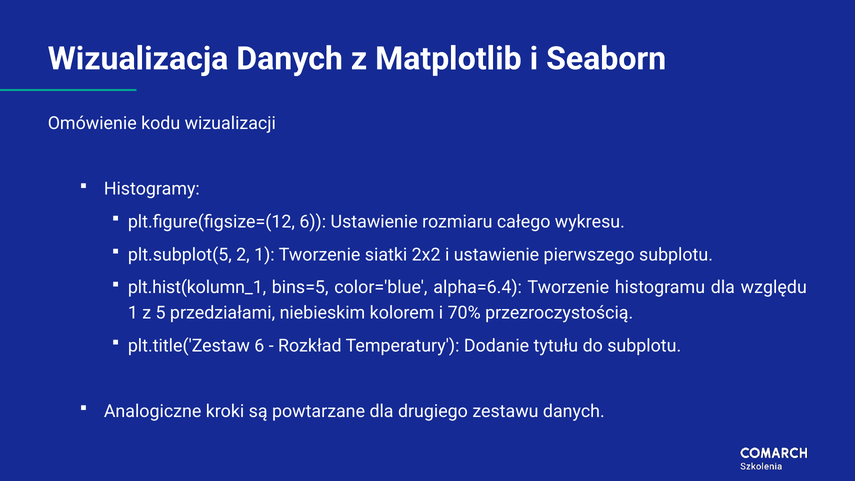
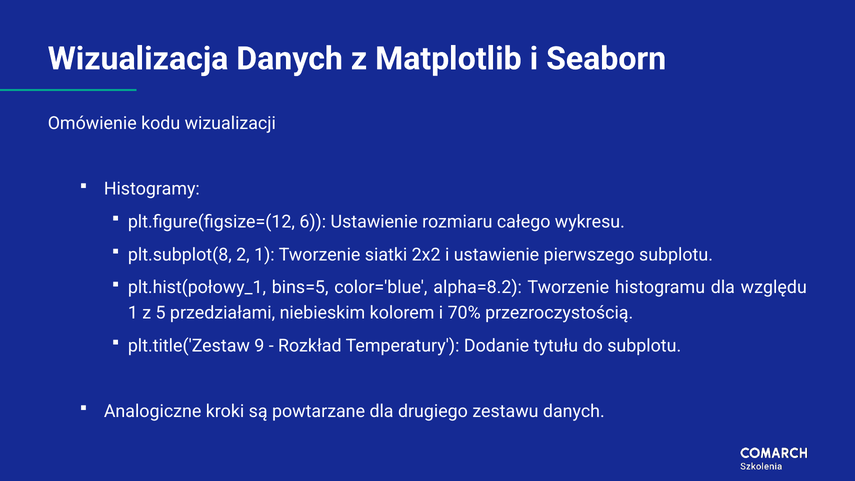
plt.subplot(5: plt.subplot(5 -> plt.subplot(8
plt.hist(kolumn_1: plt.hist(kolumn_1 -> plt.hist(połowy_1
alpha=6.4: alpha=6.4 -> alpha=8.2
plt.title('Zestaw 6: 6 -> 9
